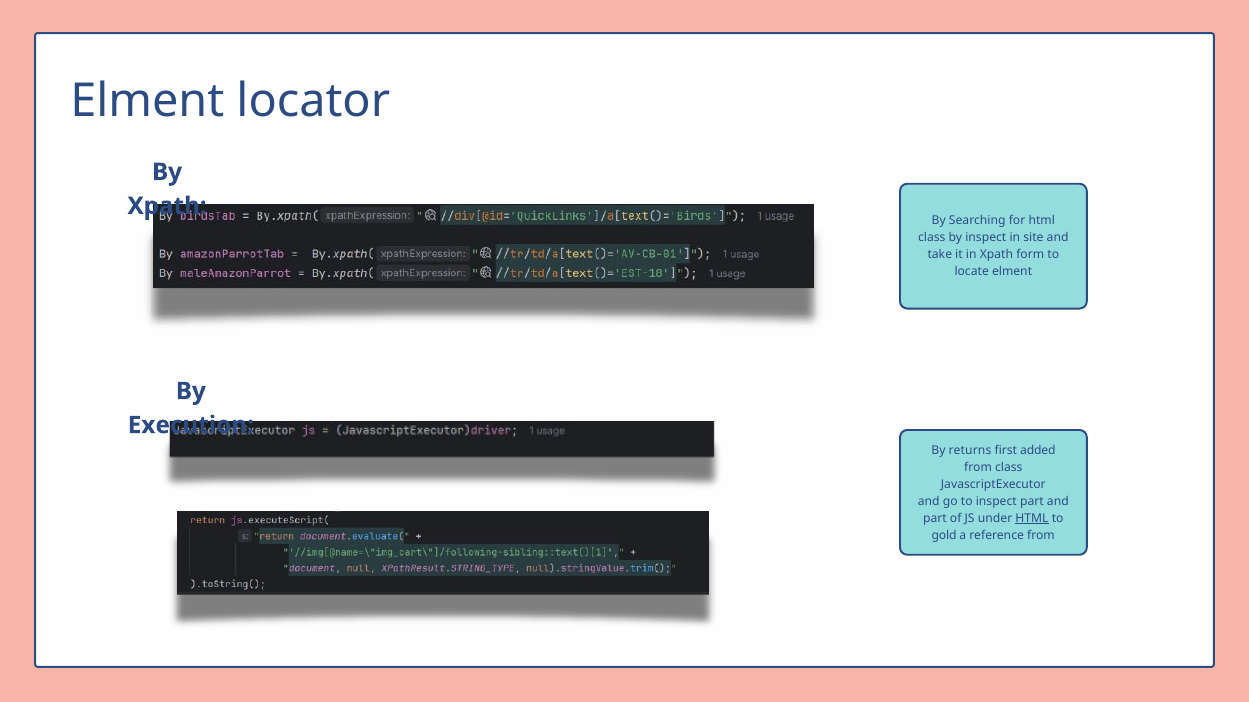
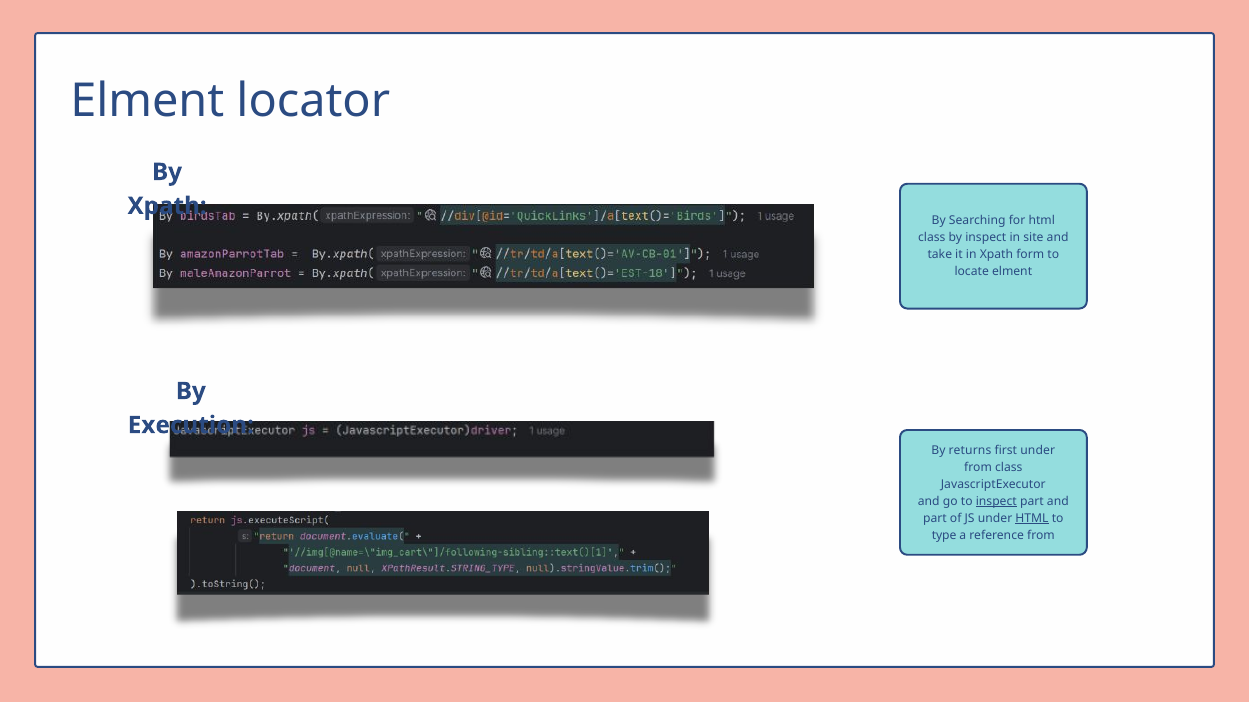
first added: added -> under
inspect at (996, 501) underline: none -> present
gold: gold -> type
